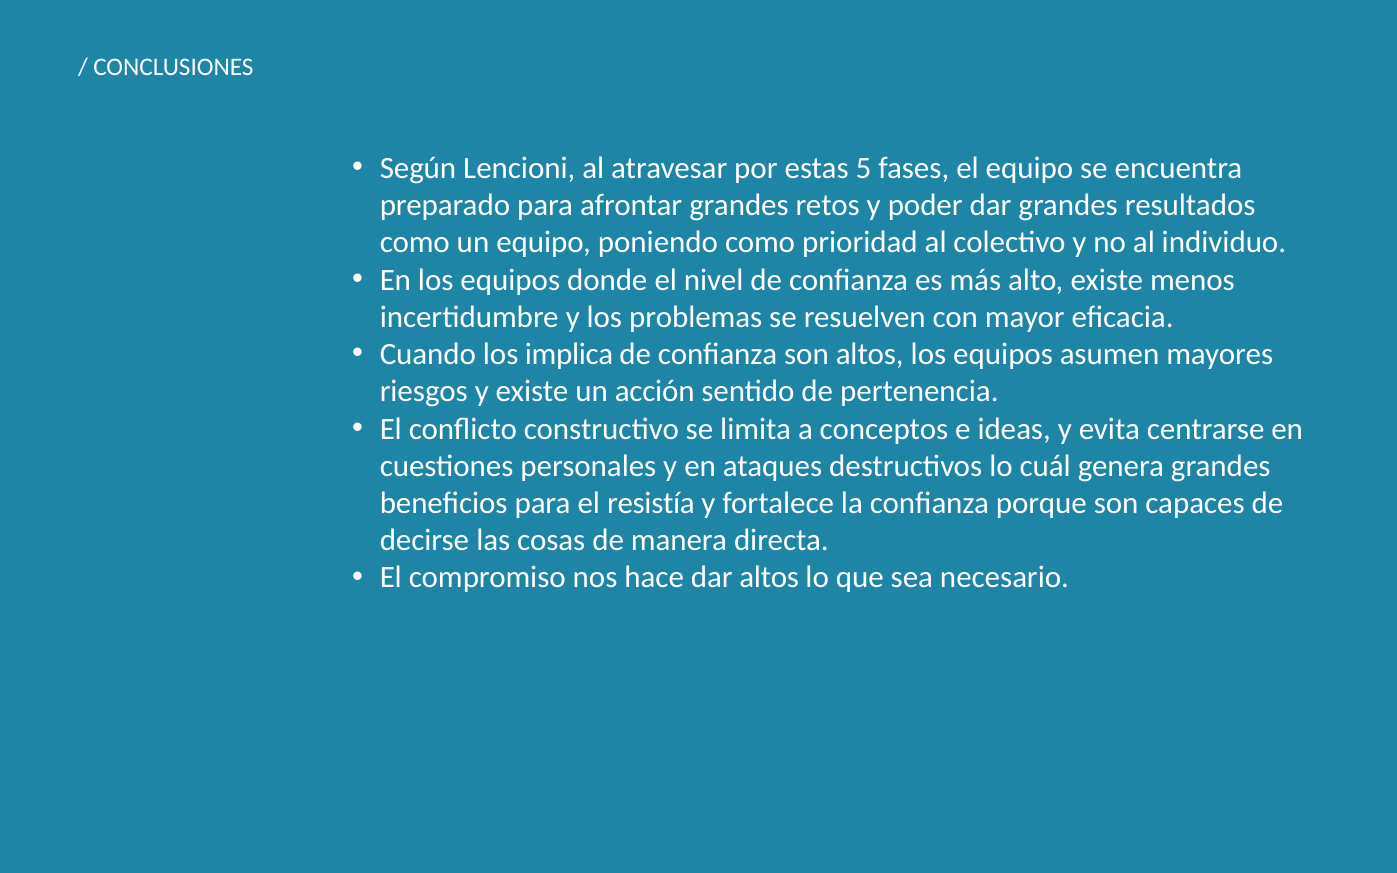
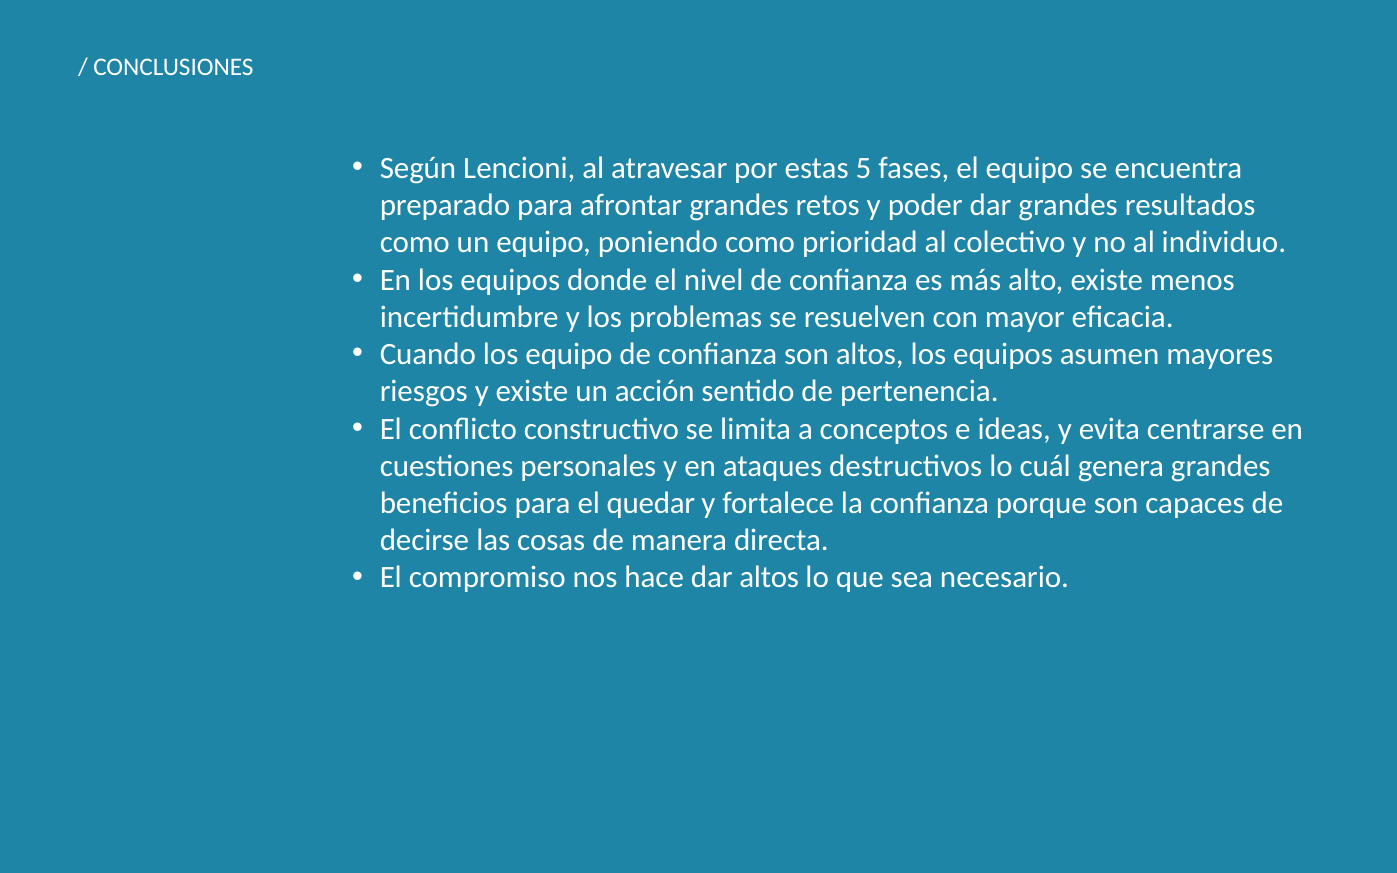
los implica: implica -> equipo
resistía: resistía -> quedar
